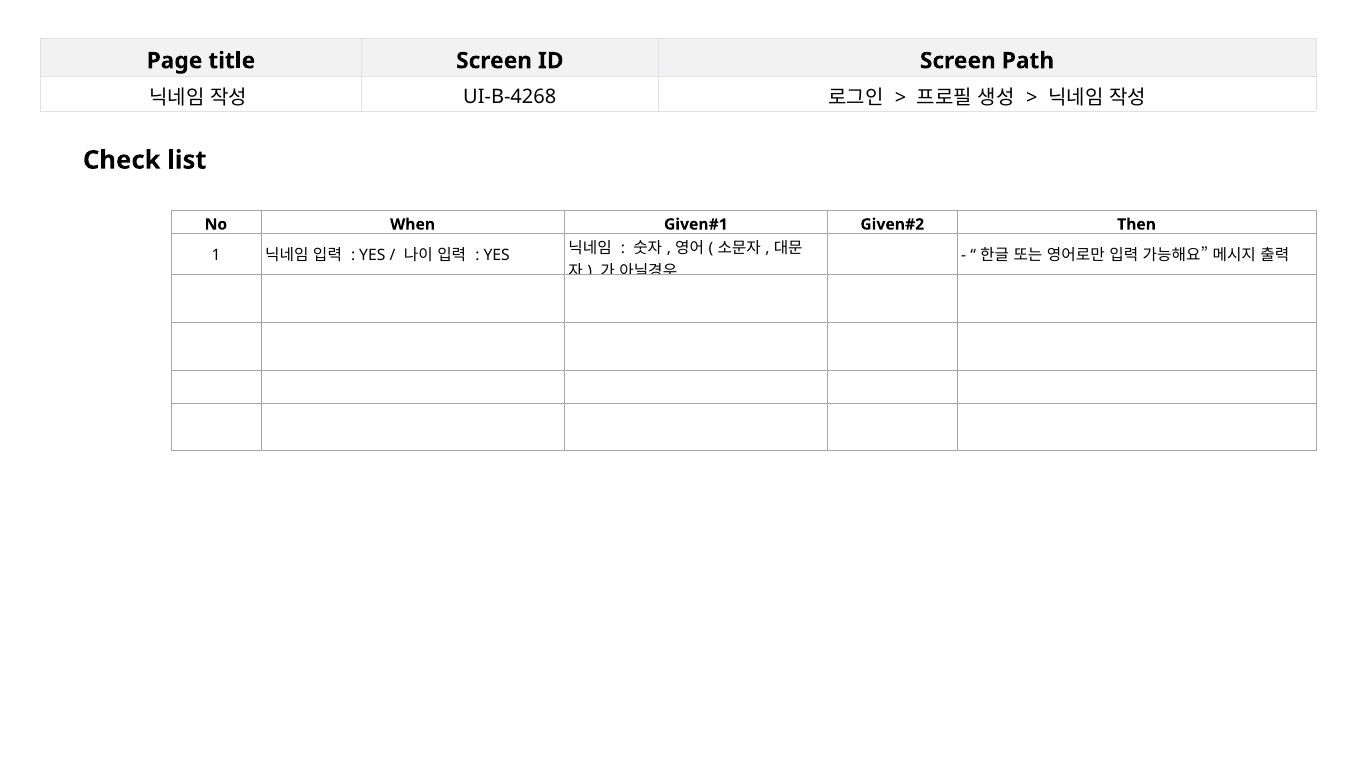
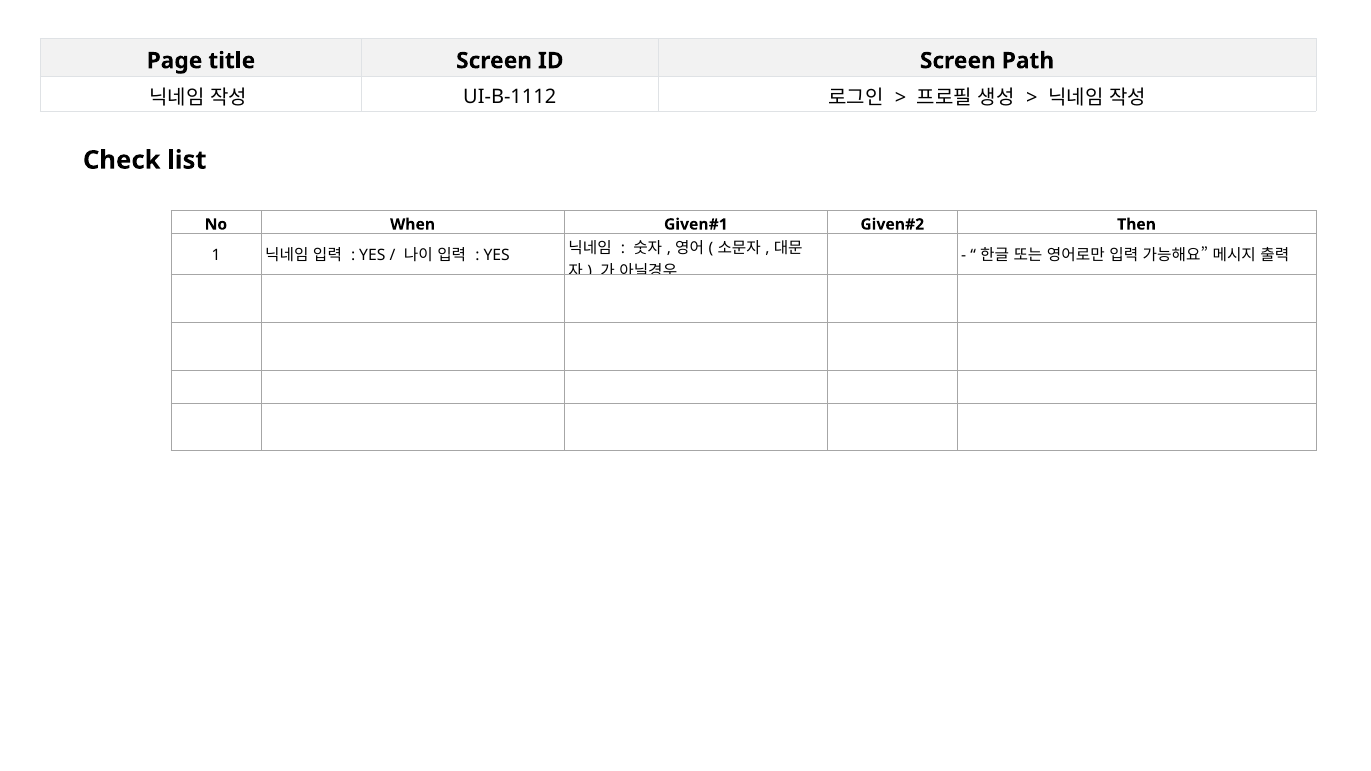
UI-B-4268: UI-B-4268 -> UI-B-1112
